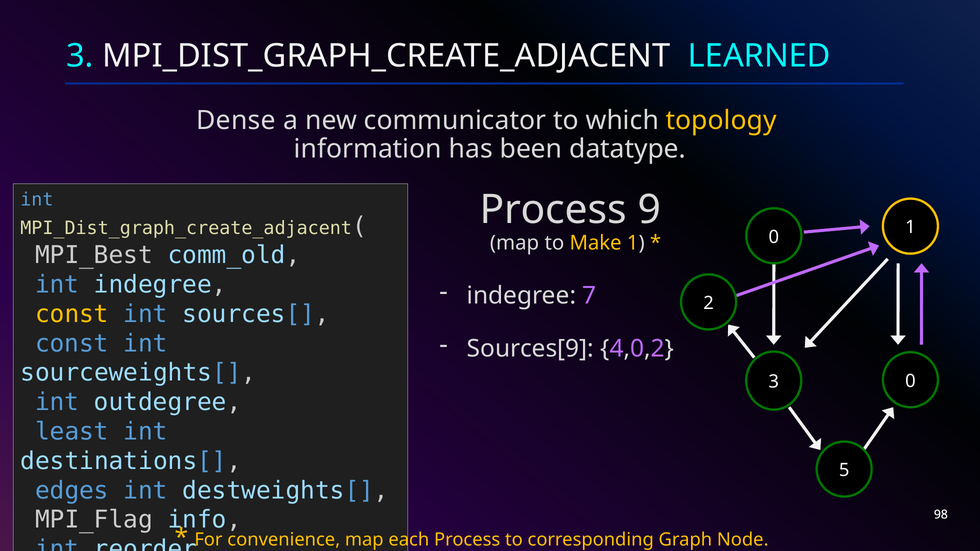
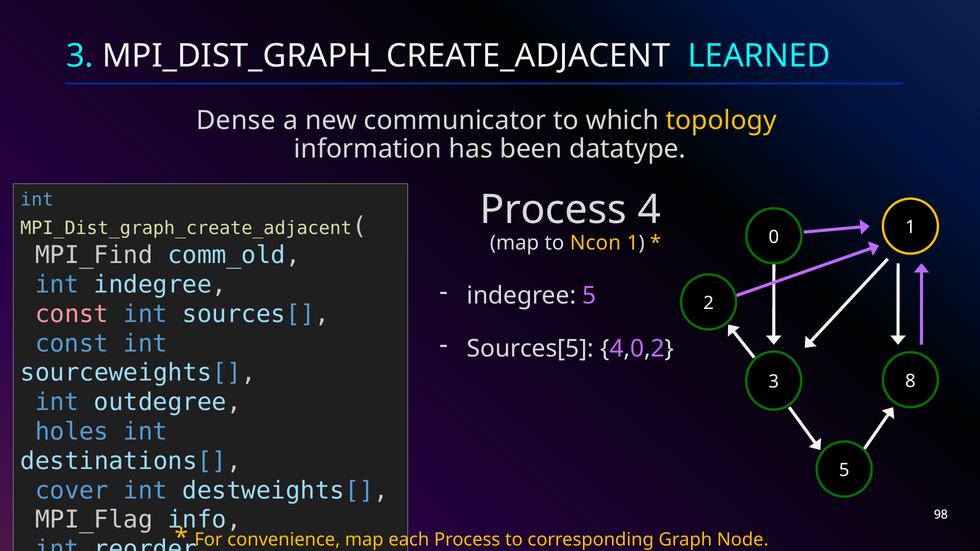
9: 9 -> 4
Make: Make -> Ncon
MPI_Best: MPI_Best -> MPI_Find
indegree 7: 7 -> 5
const at (72, 314) colour: yellow -> pink
Sources[9: Sources[9 -> Sources[5
3 0: 0 -> 8
least: least -> holes
edges: edges -> cover
